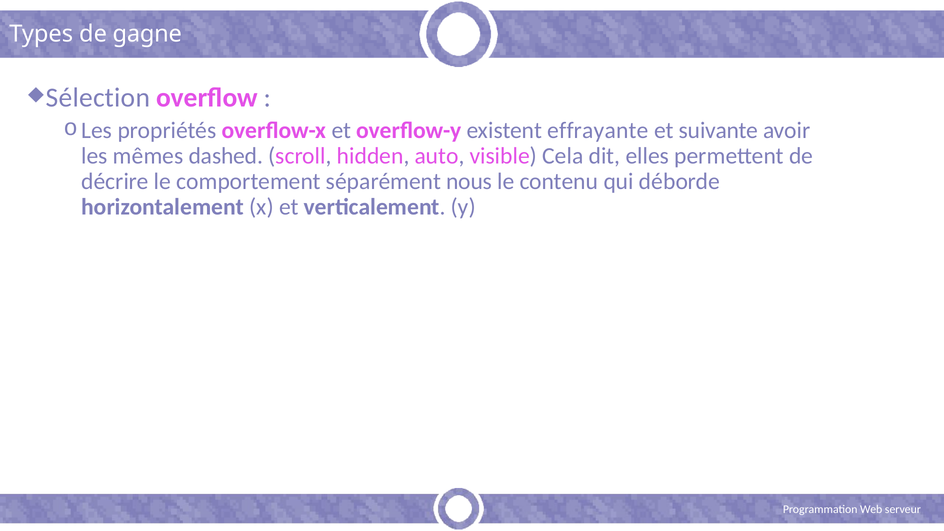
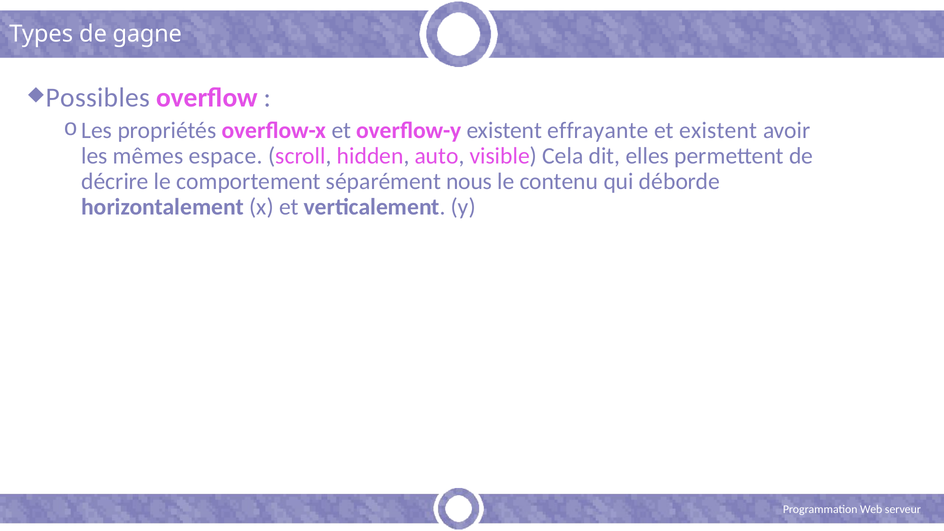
Sélection: Sélection -> Possibles
et suivante: suivante -> existent
dashed: dashed -> espace
